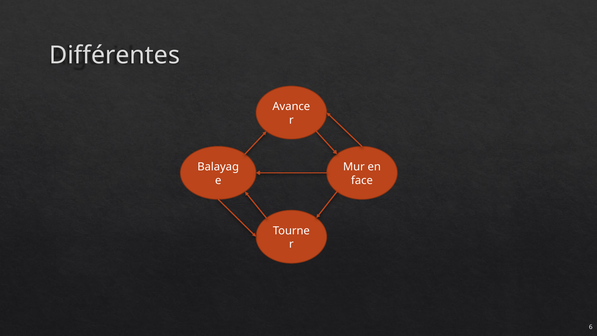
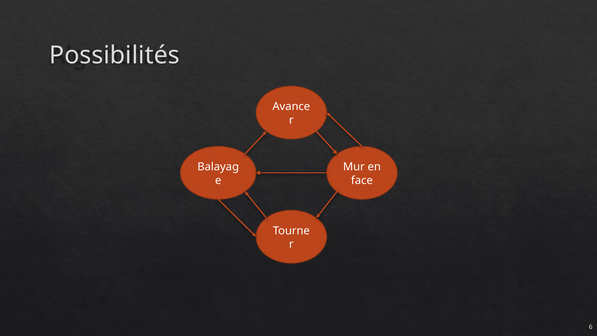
Différentes: Différentes -> Possibilités
